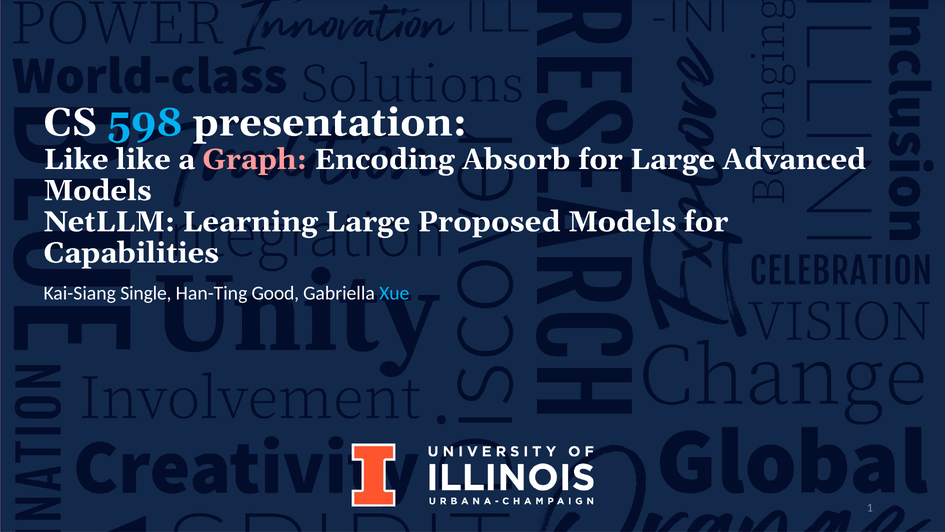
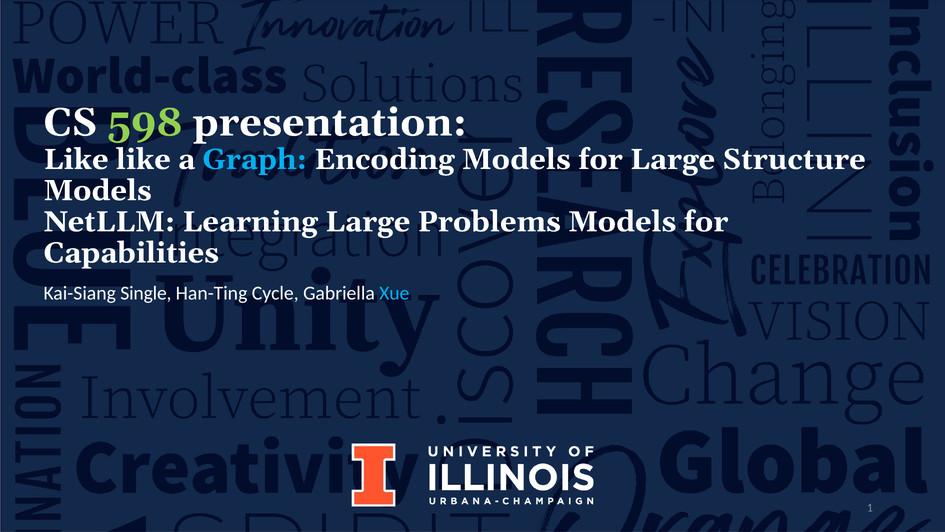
598 colour: light blue -> light green
Graph colour: pink -> light blue
Encoding Absorb: Absorb -> Models
Advanced: Advanced -> Structure
Proposed: Proposed -> Problems
Good: Good -> Cycle
